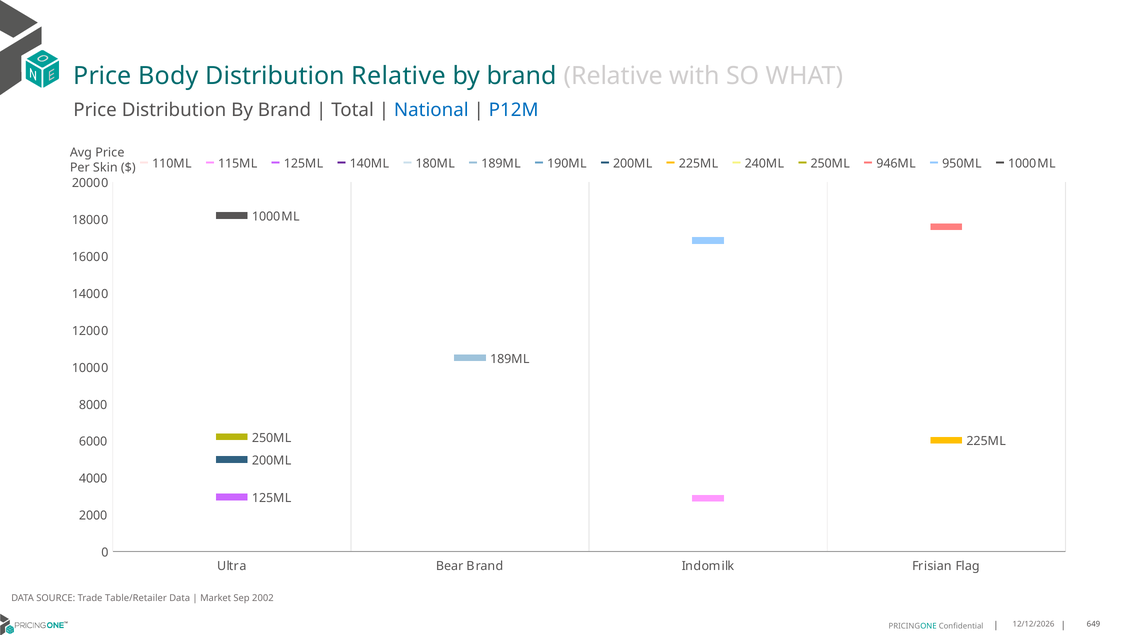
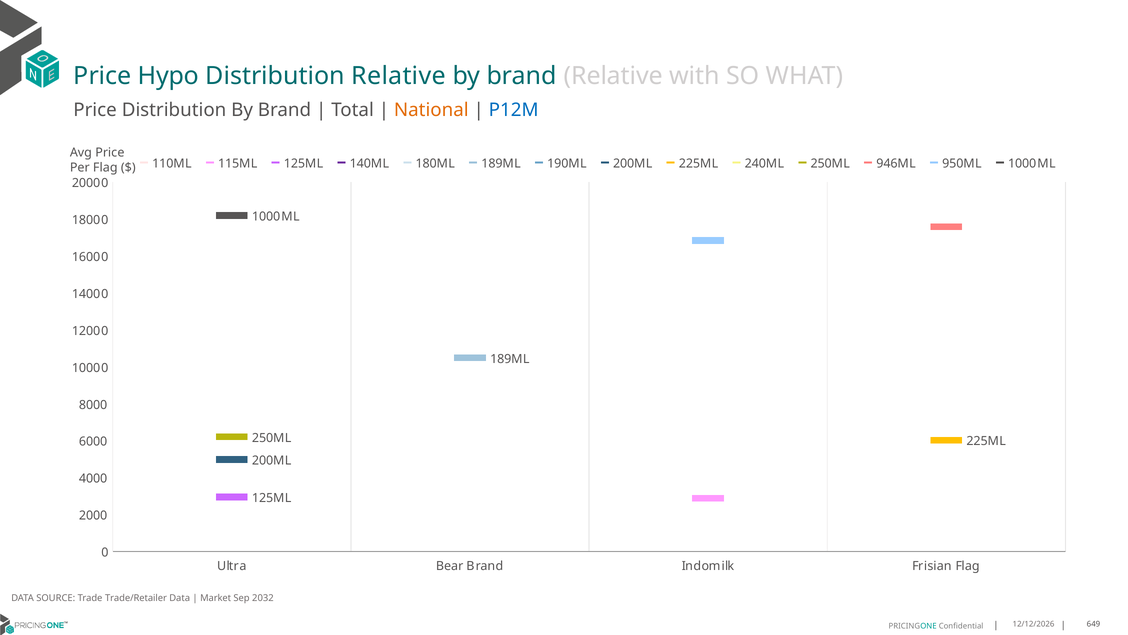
Body: Body -> Hypo
National colour: blue -> orange
Per Skin: Skin -> Flag
Table/Retailer: Table/Retailer -> Trade/Retailer
2002: 2002 -> 2032
